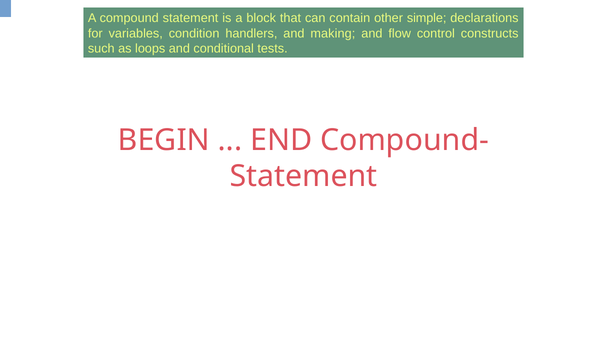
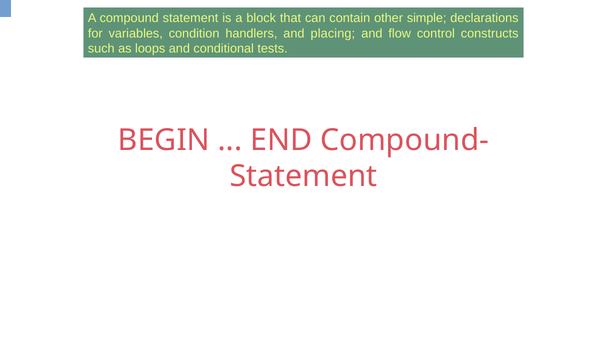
making: making -> placing
